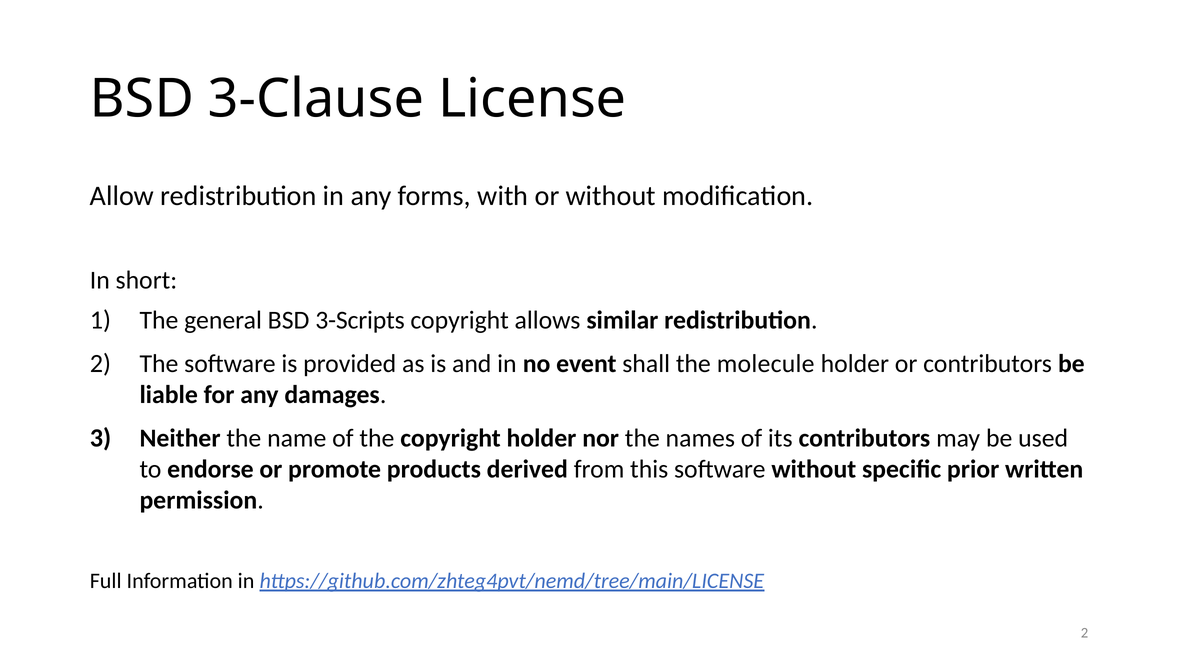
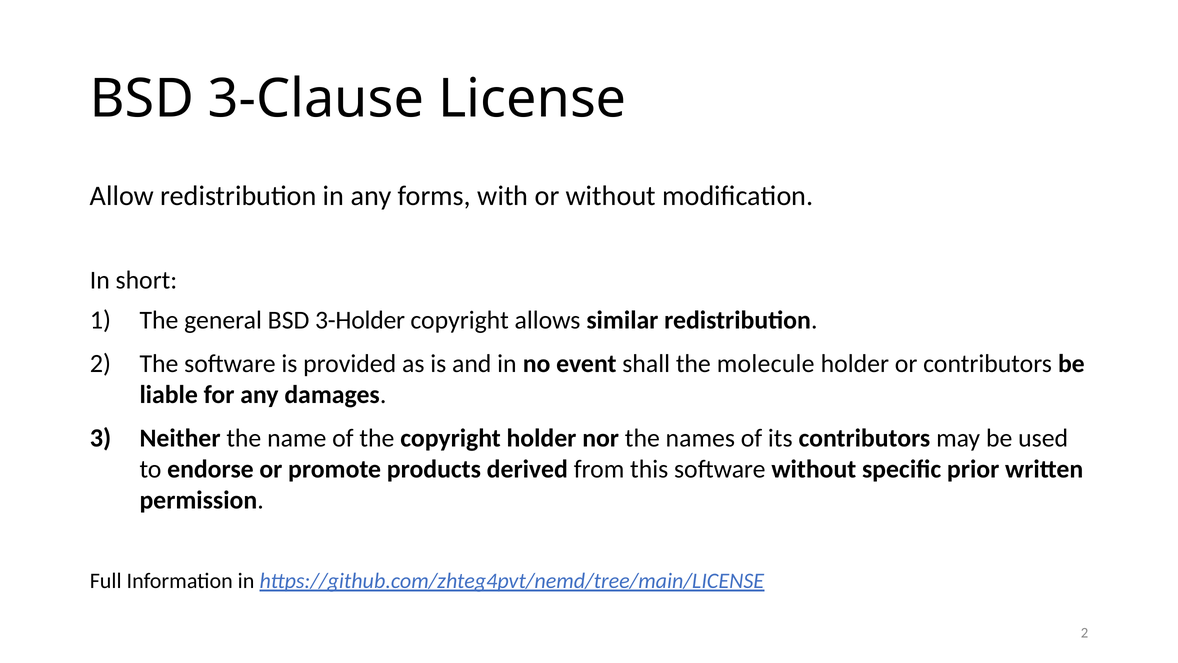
3-Scripts: 3-Scripts -> 3-Holder
